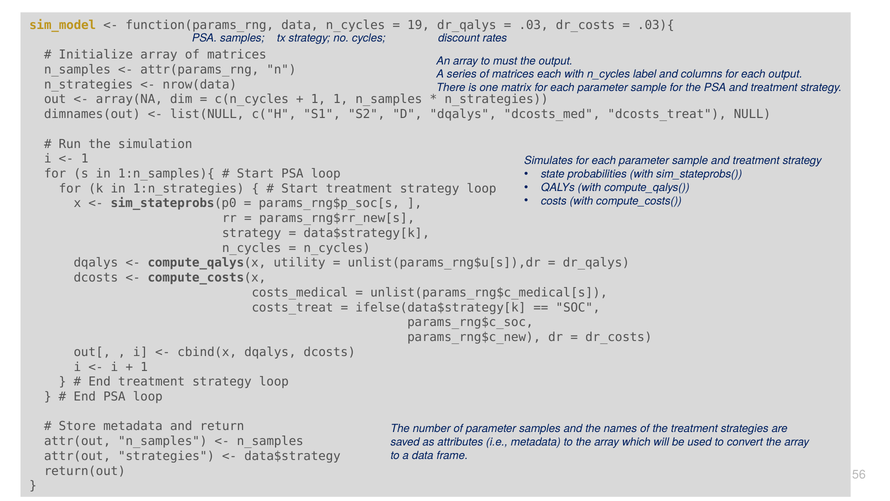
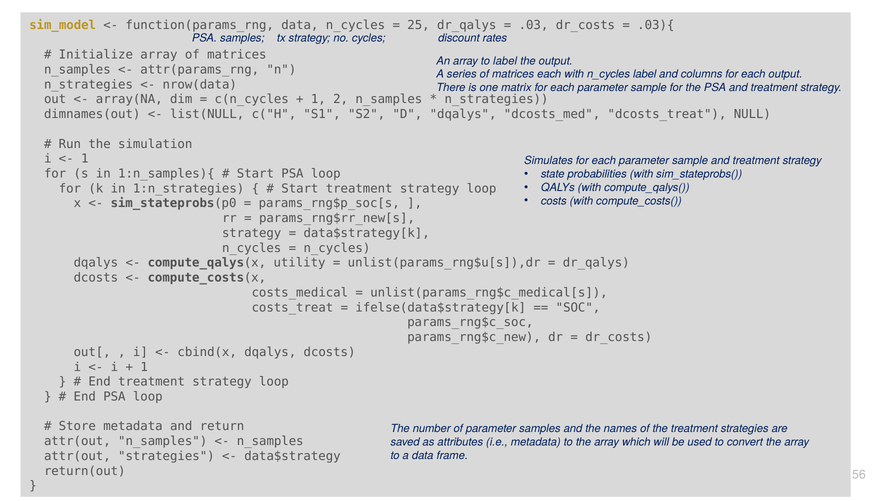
19: 19 -> 25
to must: must -> label
1 1: 1 -> 2
